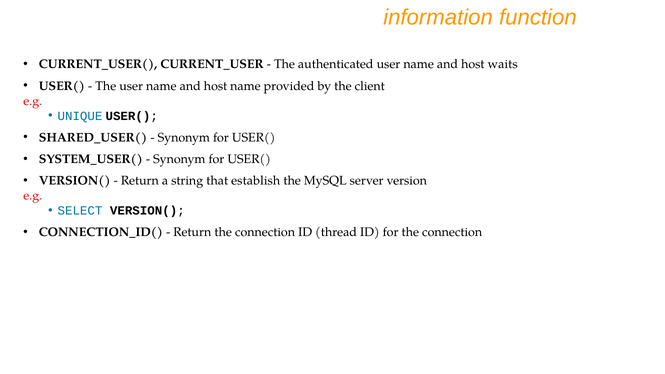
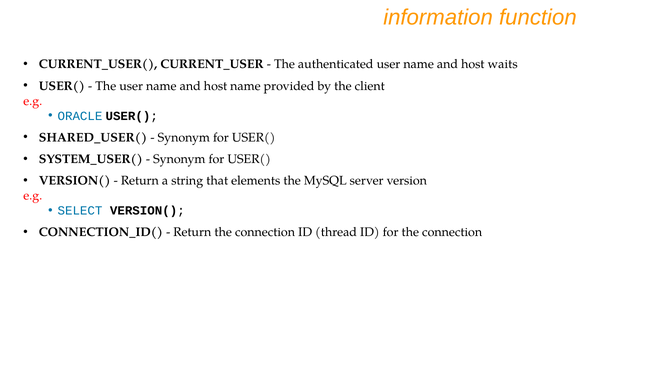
UNIQUE: UNIQUE -> ORACLE
establish: establish -> elements
